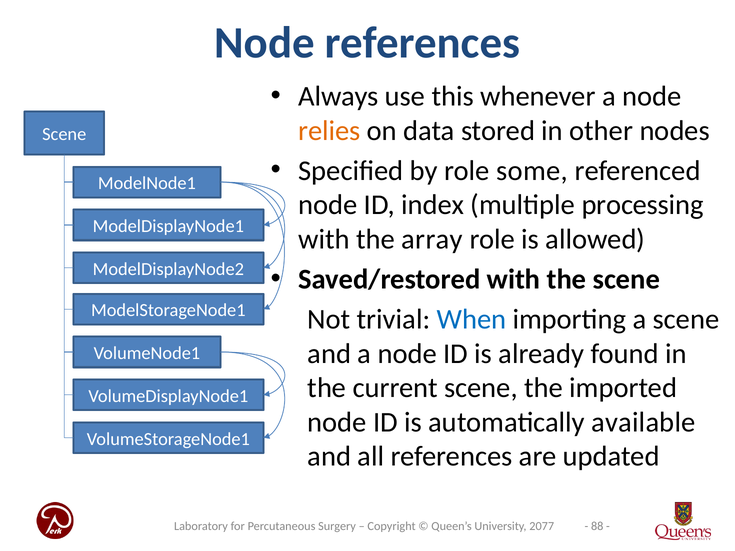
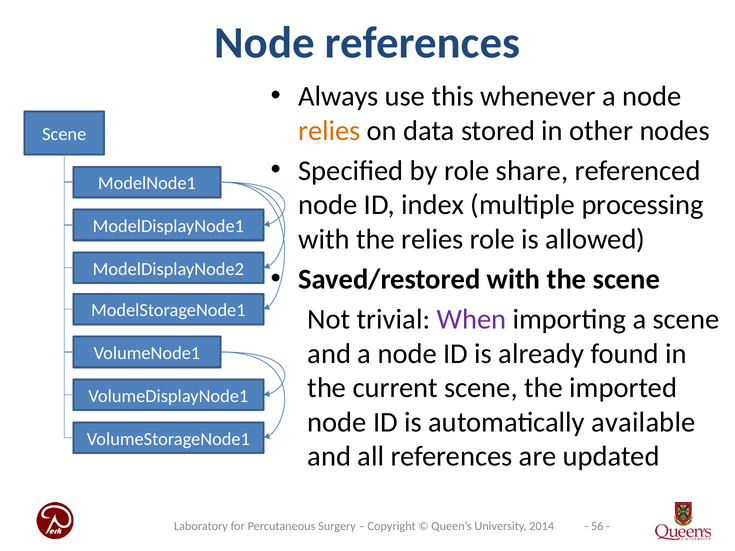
some: some -> share
the array: array -> relies
When colour: blue -> purple
88: 88 -> 56
2077: 2077 -> 2014
